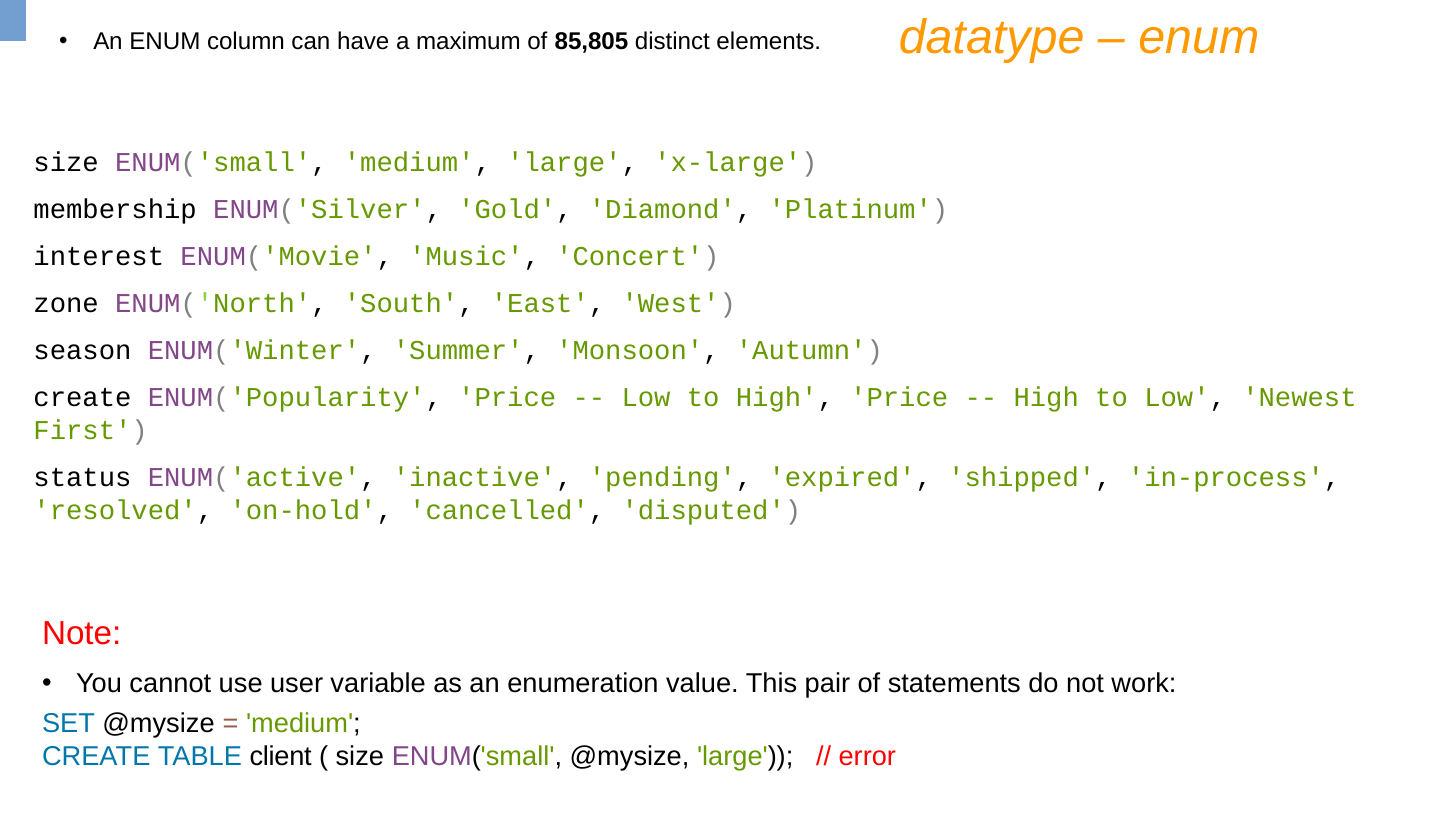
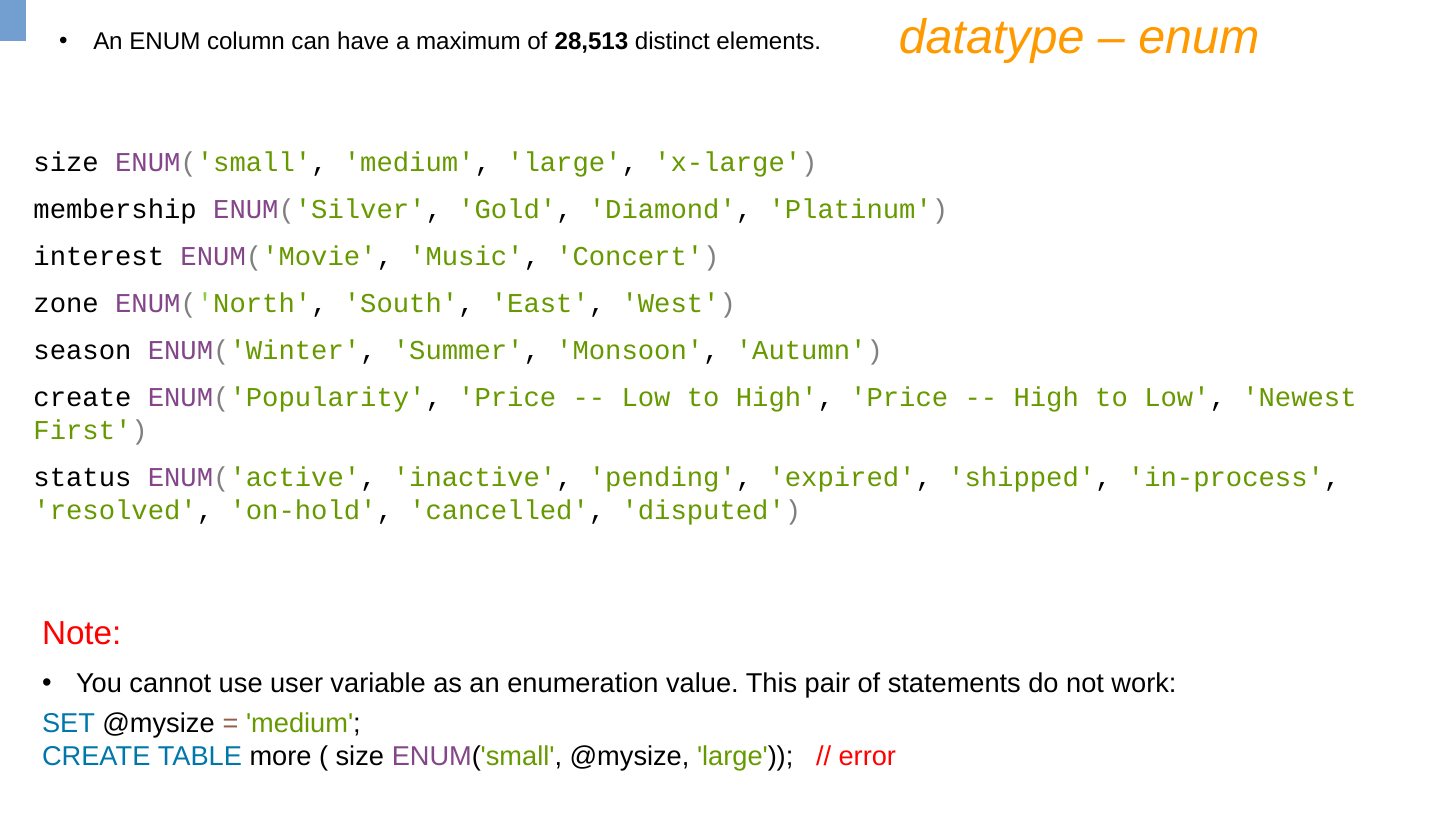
85,805: 85,805 -> 28,513
client: client -> more
